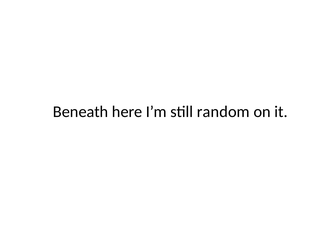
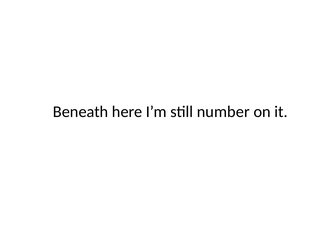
random: random -> number
